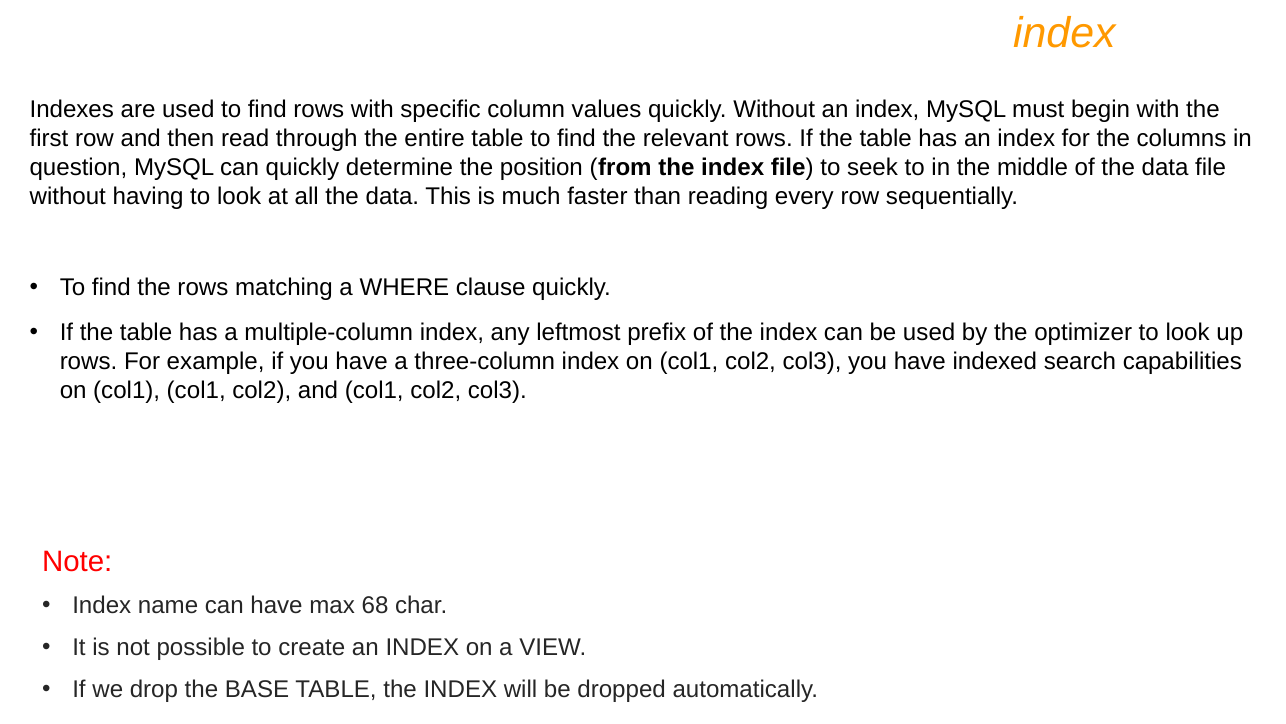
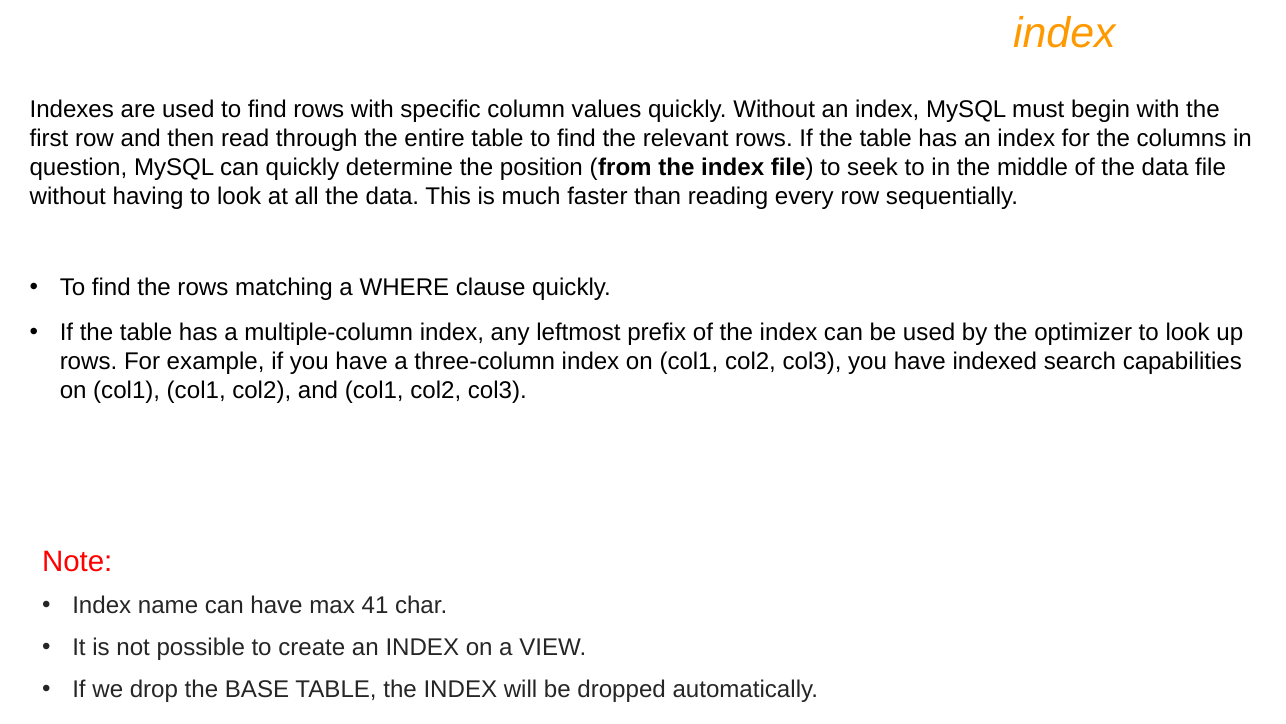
68: 68 -> 41
